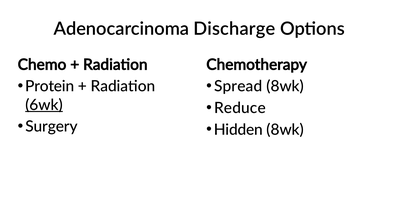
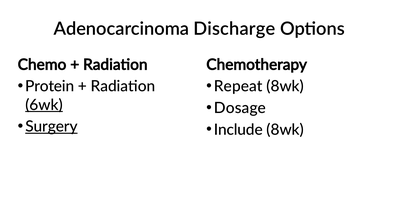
Spread: Spread -> Repeat
Reduce: Reduce -> Dosage
Surgery underline: none -> present
Hidden: Hidden -> Include
